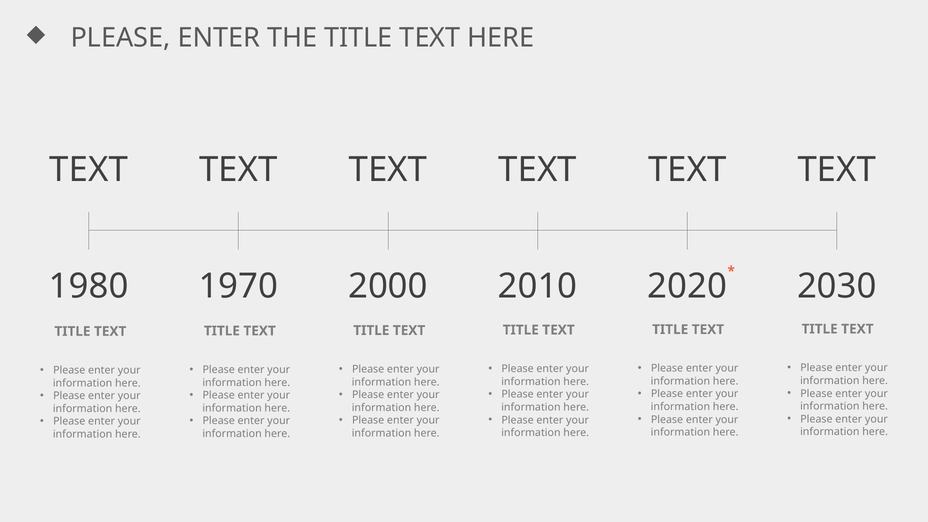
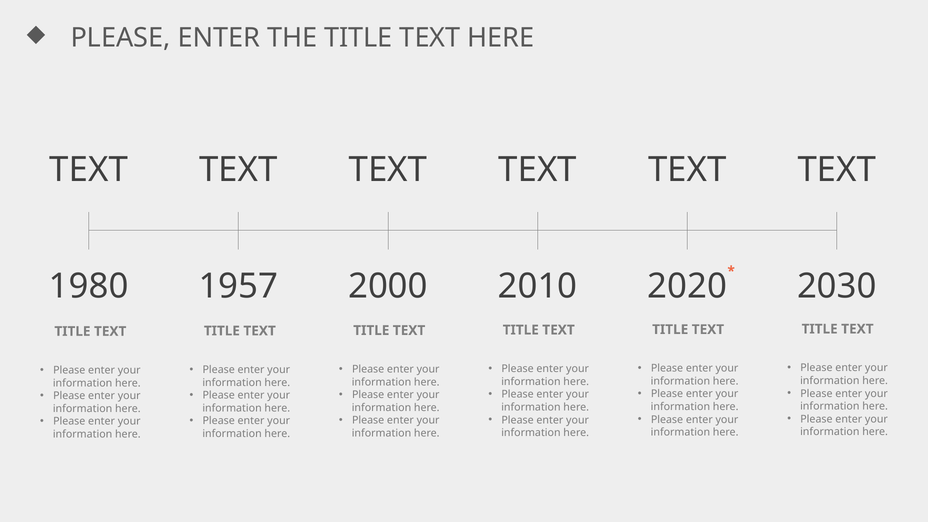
1970: 1970 -> 1957
